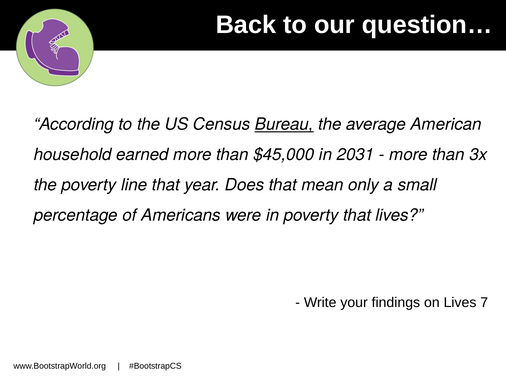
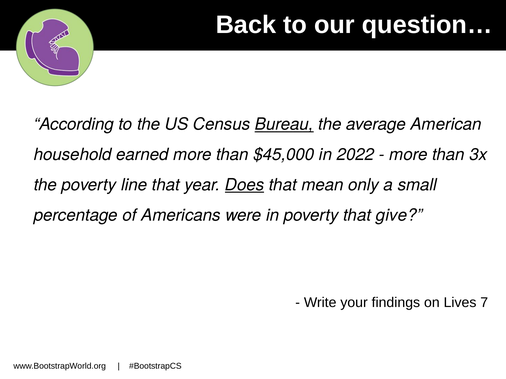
2031: 2031 -> 2022
Does underline: none -> present
that lives: lives -> give
